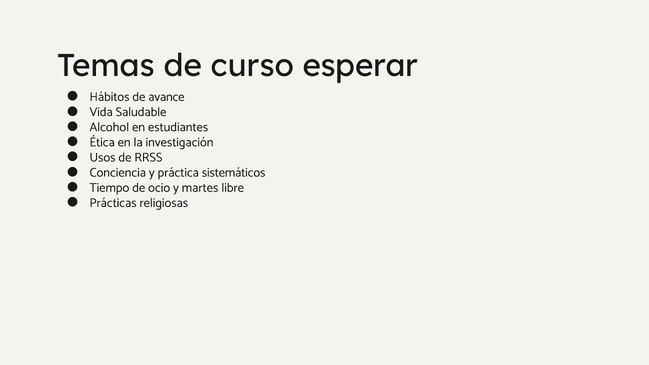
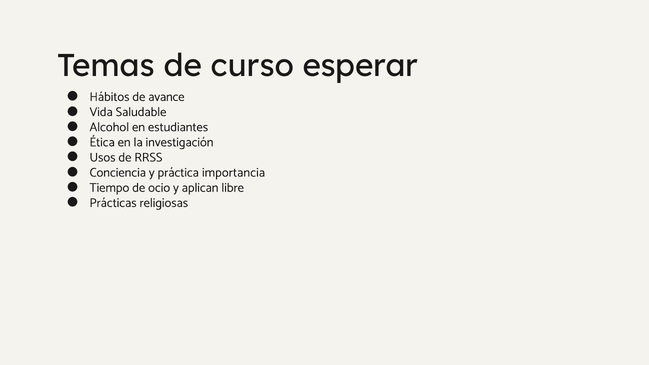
sistemáticos: sistemáticos -> importancia
martes: martes -> aplican
